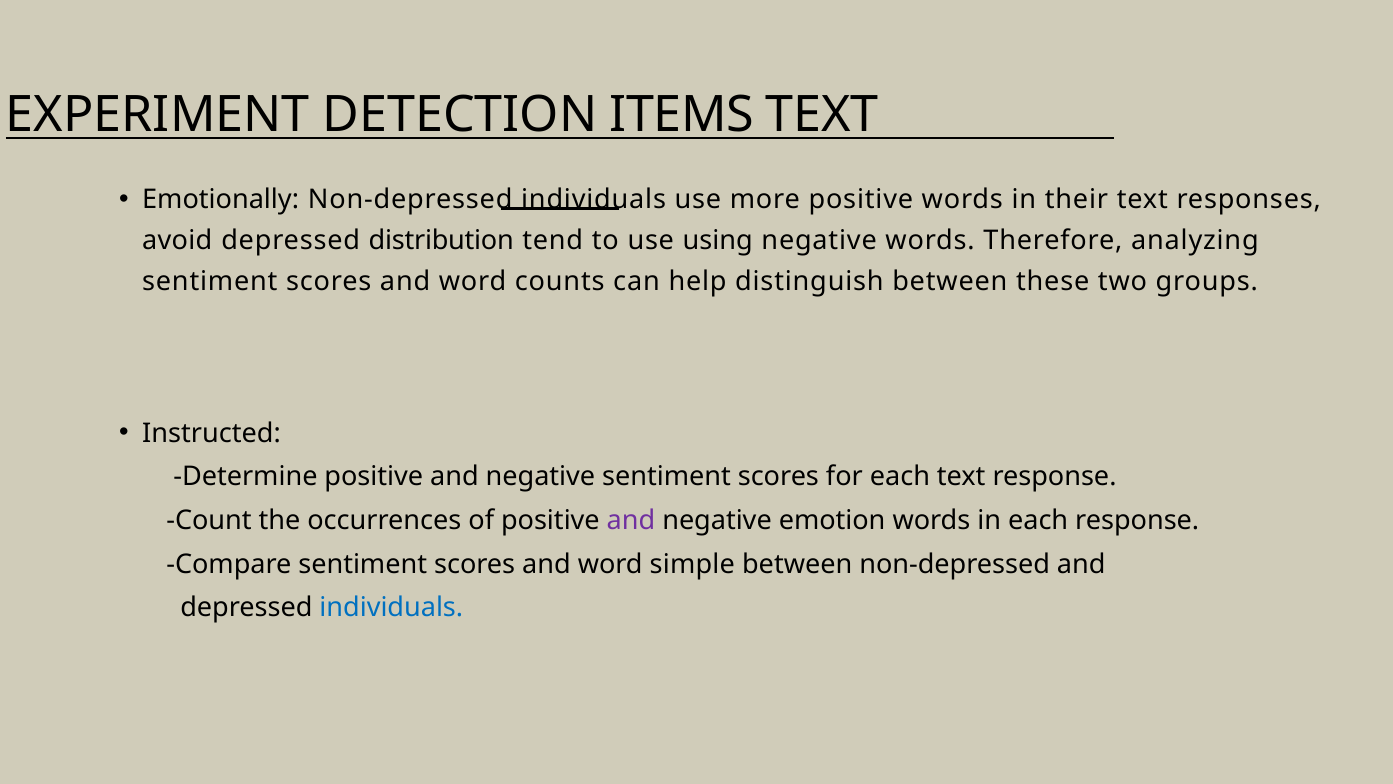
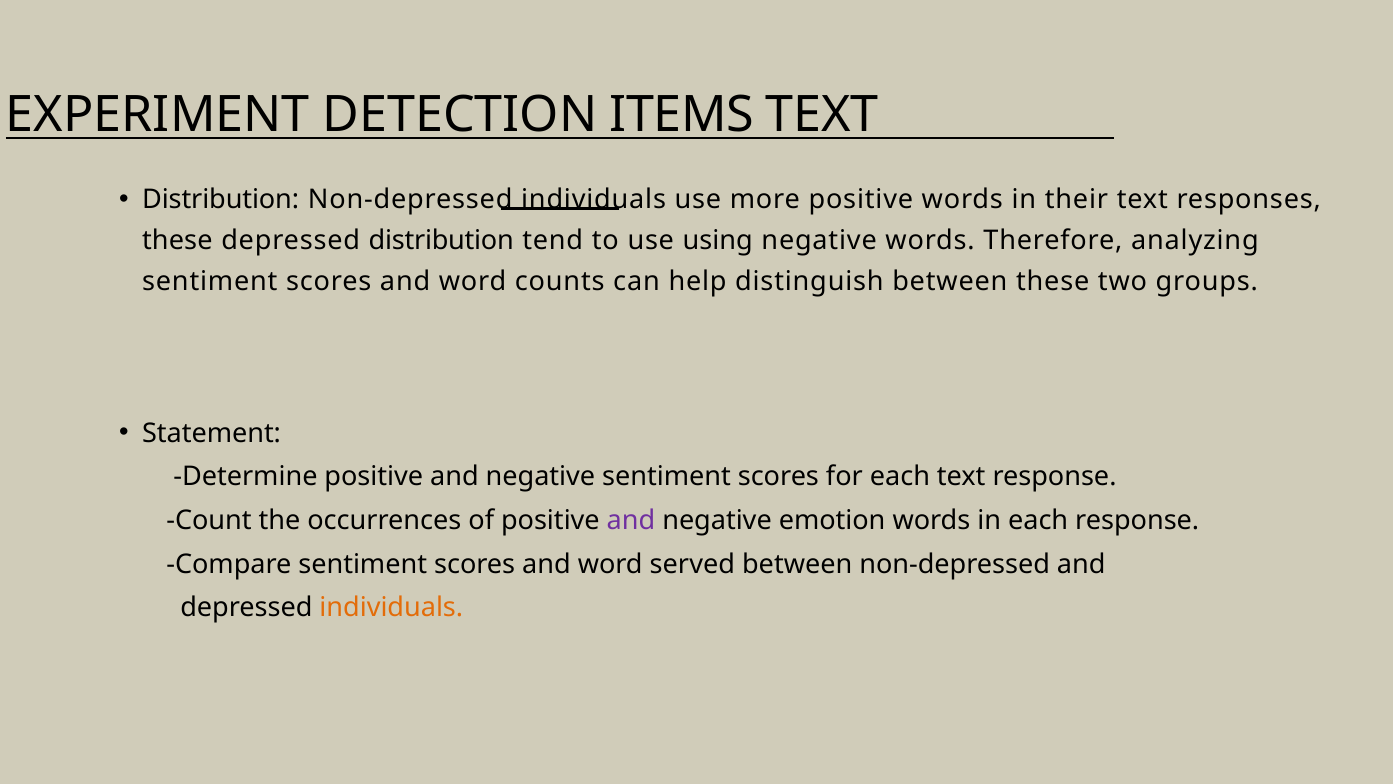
Emotionally at (221, 200): Emotionally -> Distribution
avoid at (177, 240): avoid -> these
Instructed: Instructed -> Statement
simple: simple -> served
individuals at (391, 607) colour: blue -> orange
